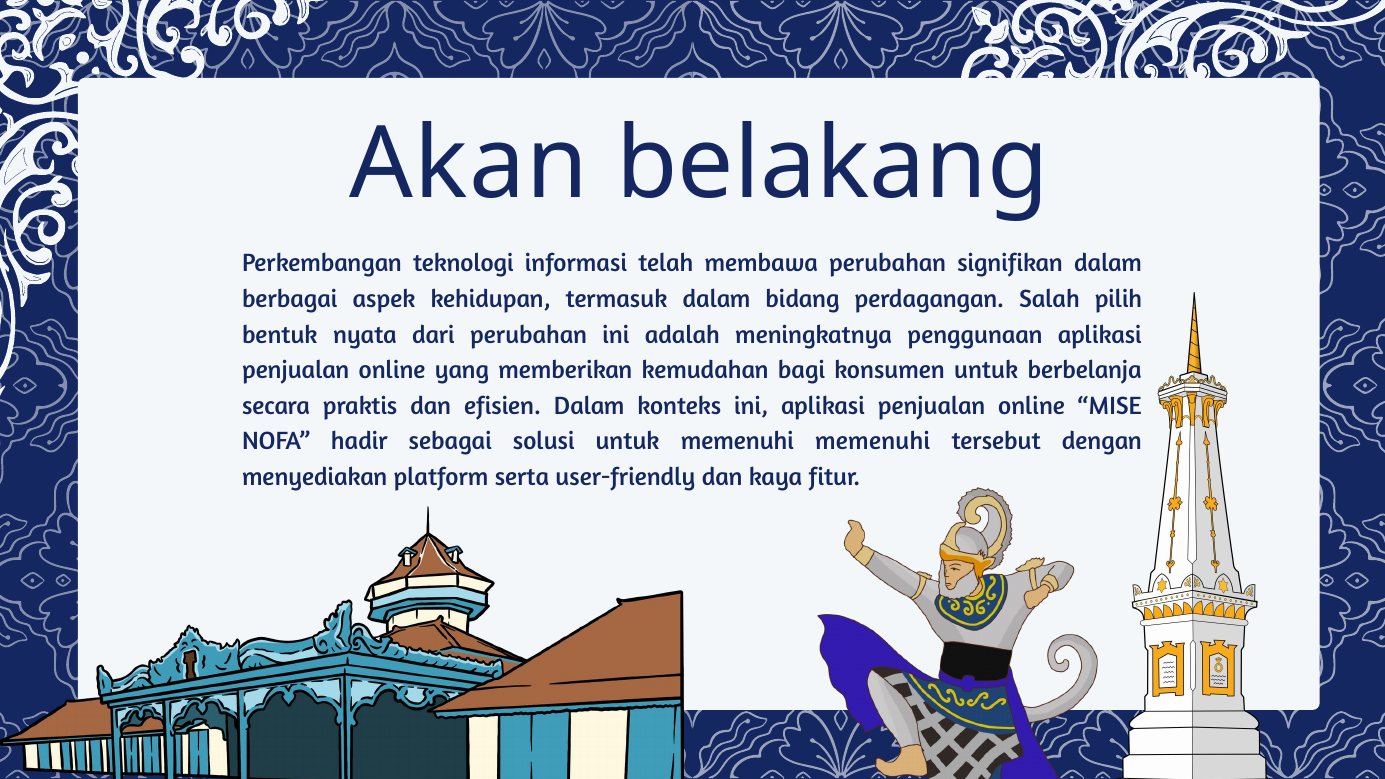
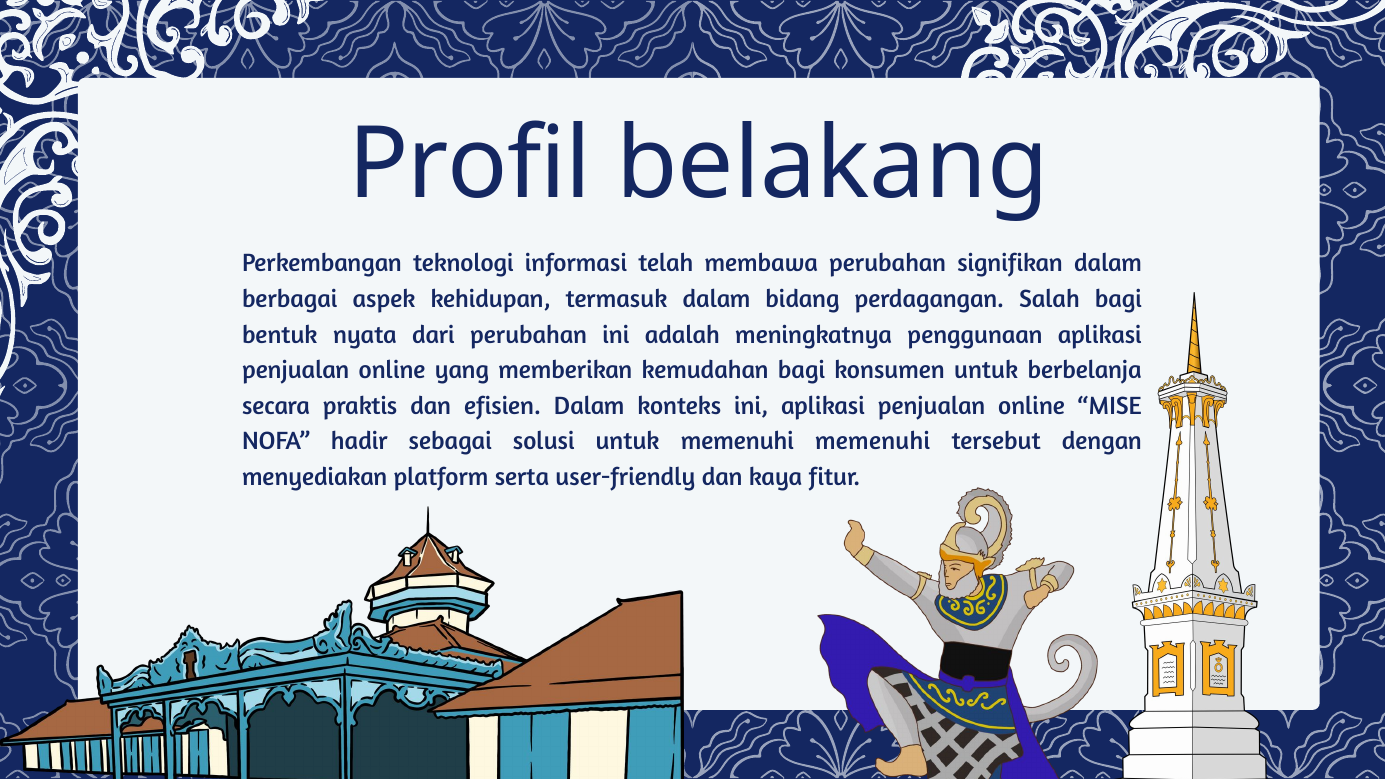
Akan: Akan -> Profil
Salah pilih: pilih -> bagi
